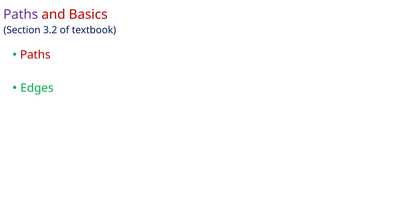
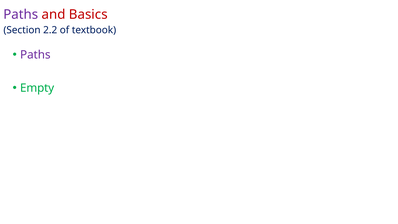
3.2: 3.2 -> 2.2
Paths at (35, 55) colour: red -> purple
Edges: Edges -> Empty
